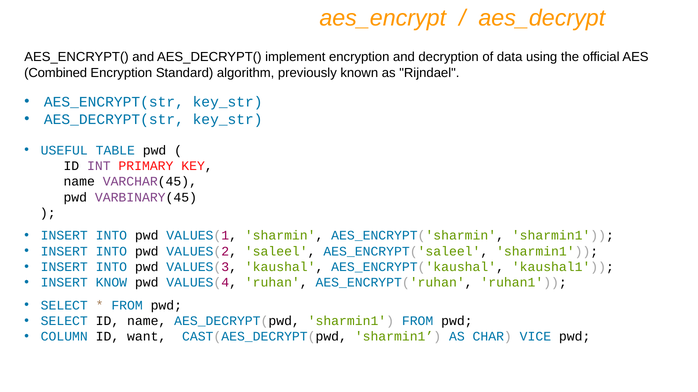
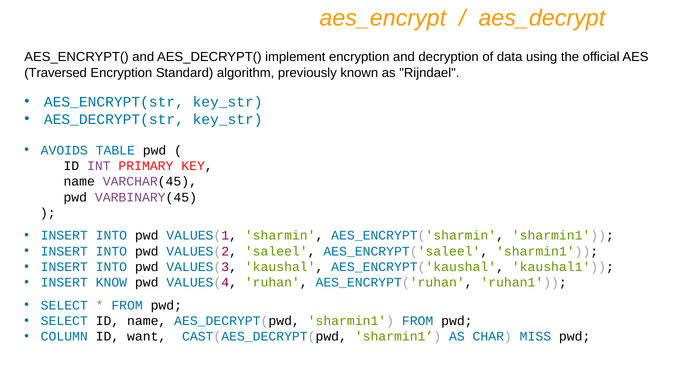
Combined: Combined -> Traversed
USEFUL: USEFUL -> AVOIDS
VICE: VICE -> MISS
